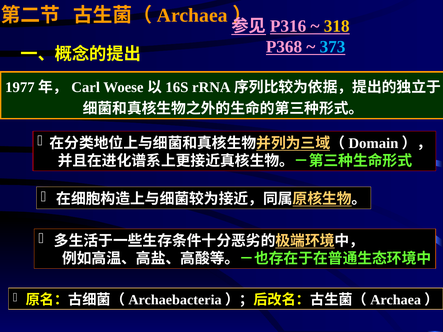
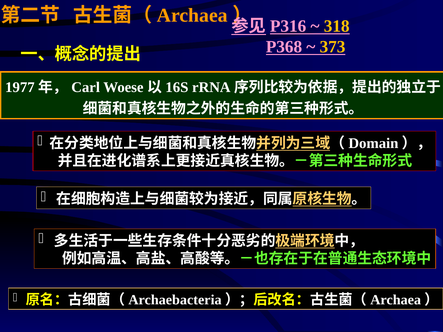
373 colour: light blue -> yellow
